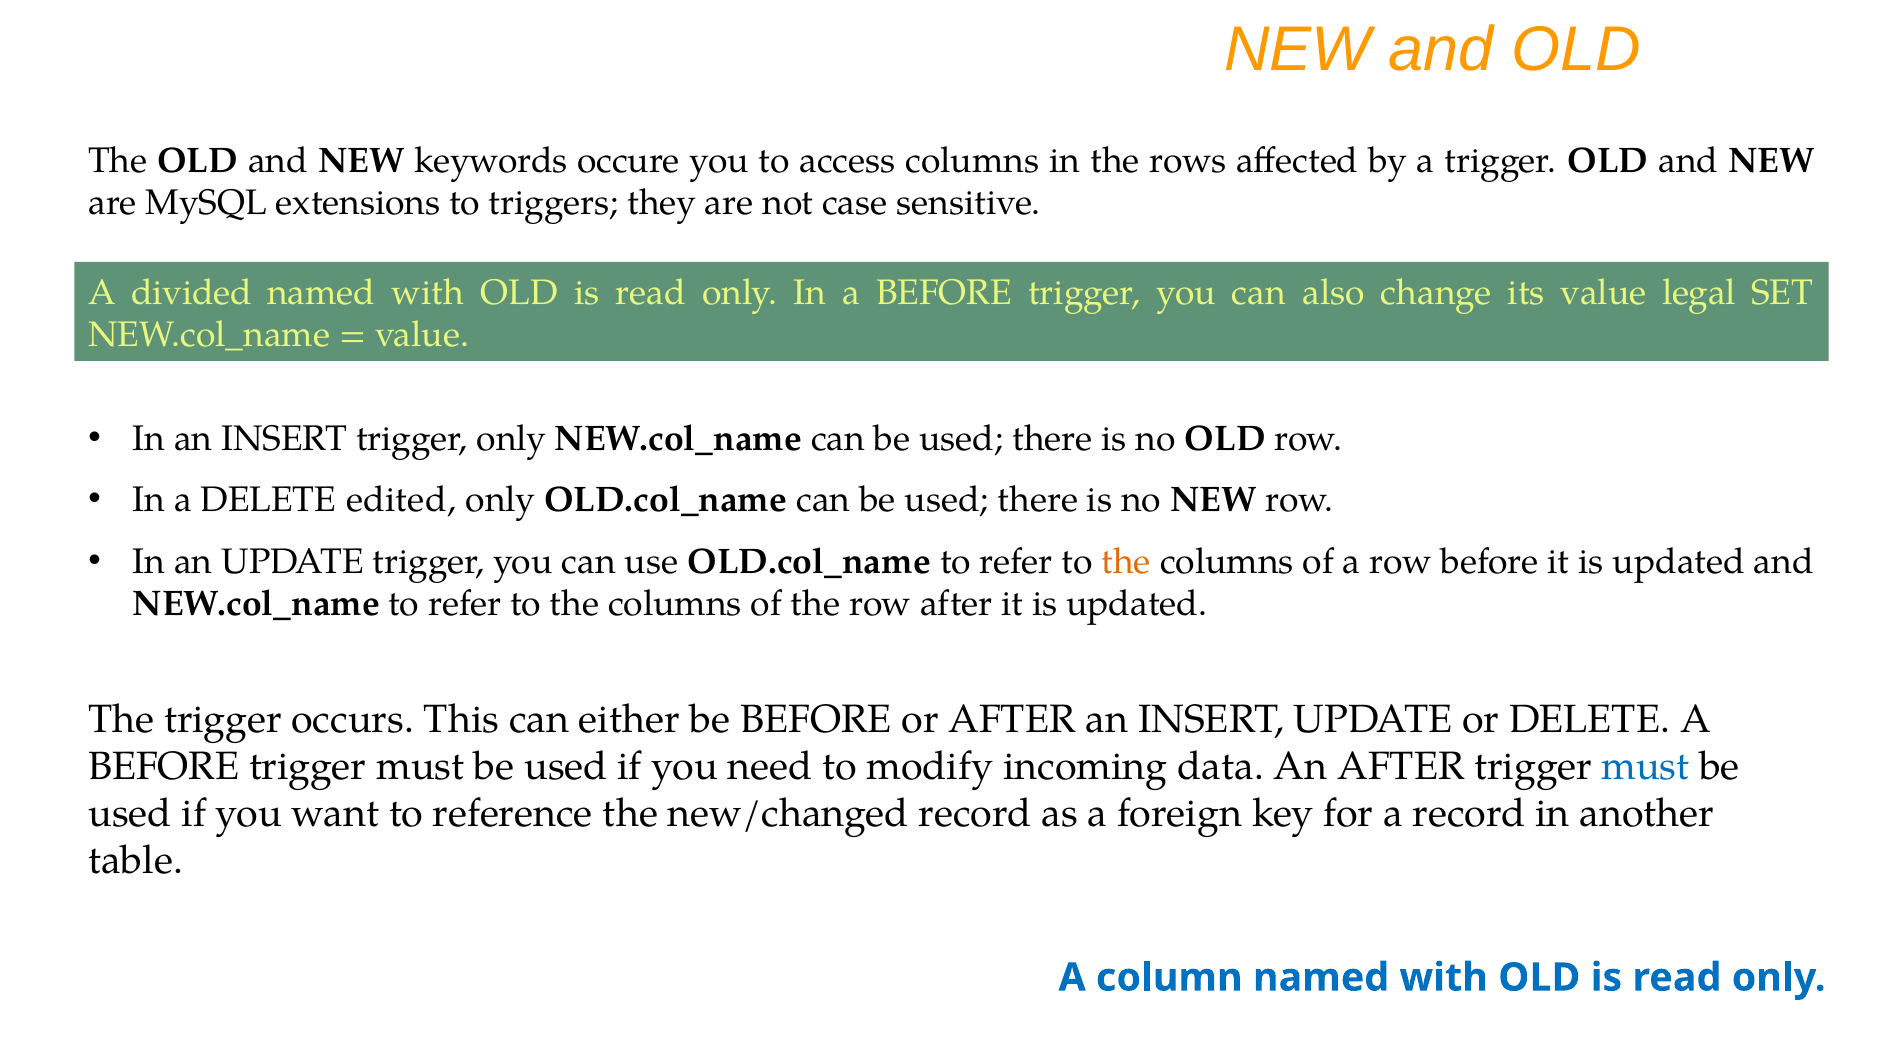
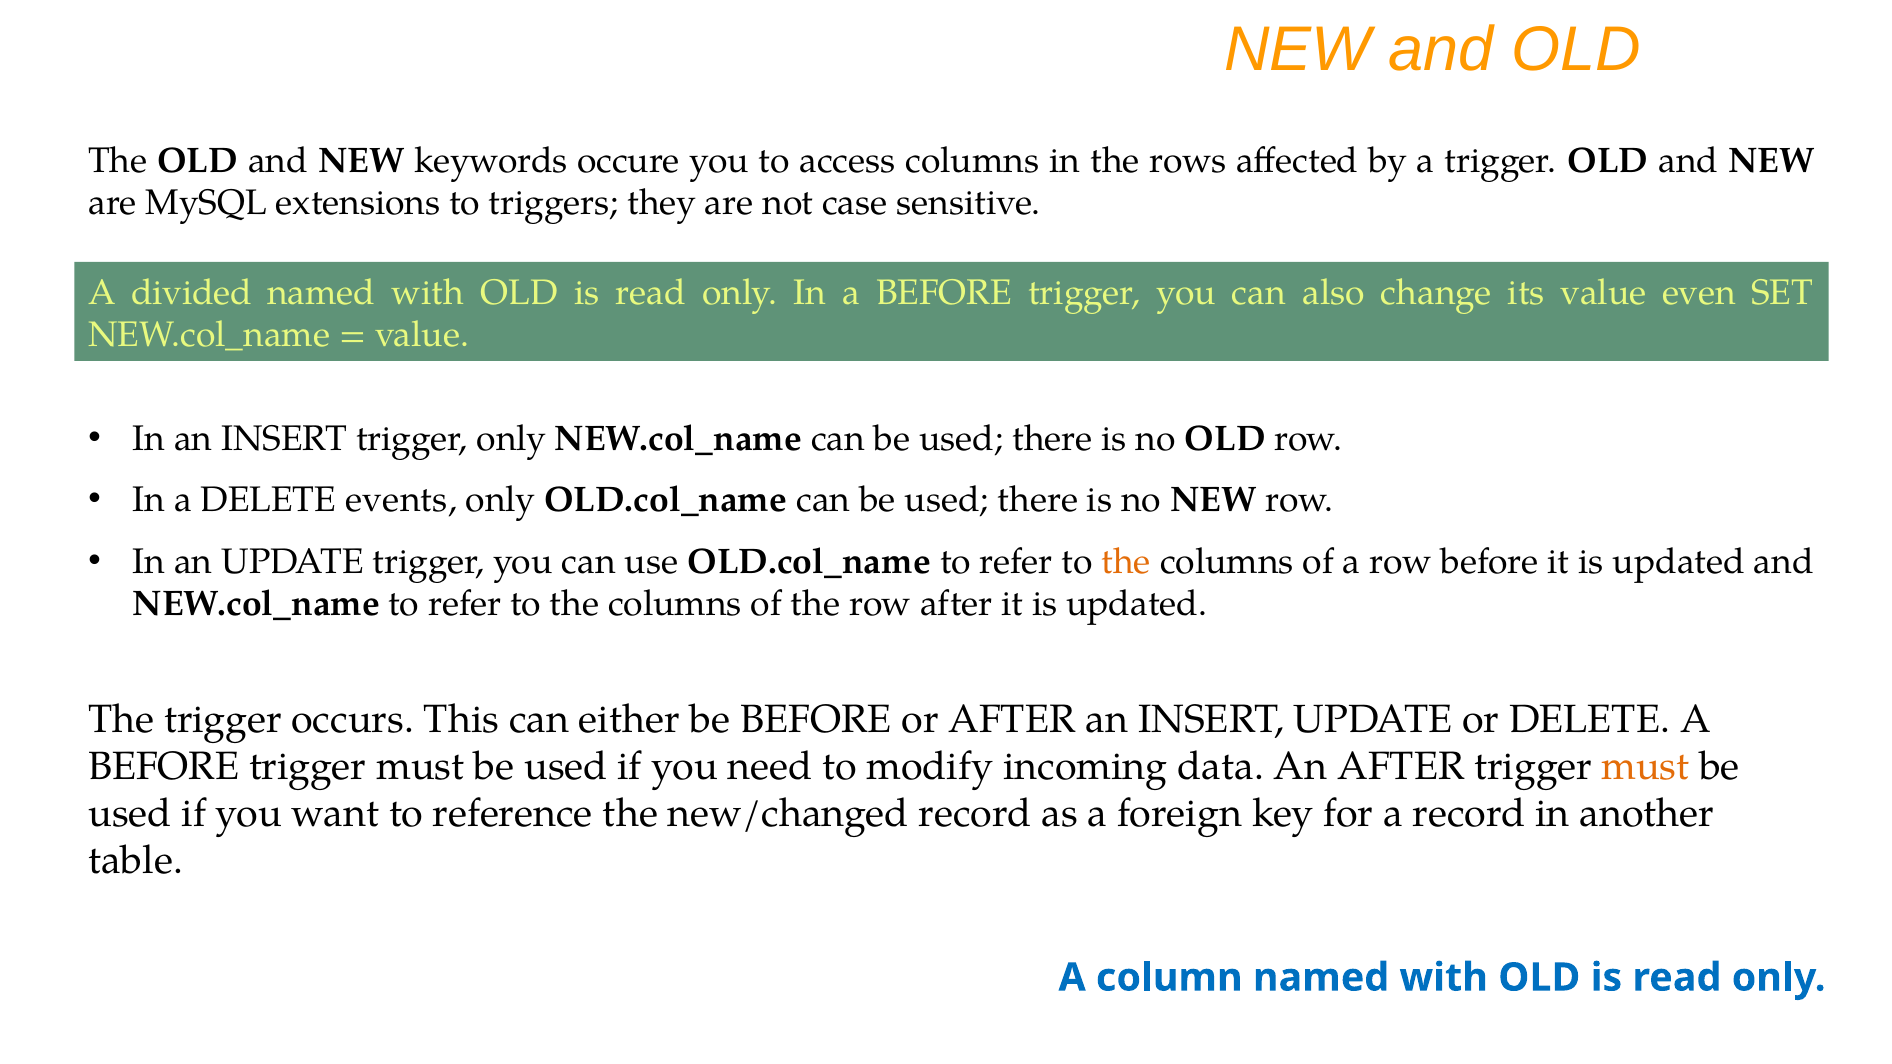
legal: legal -> even
edited: edited -> events
must at (1645, 767) colour: blue -> orange
